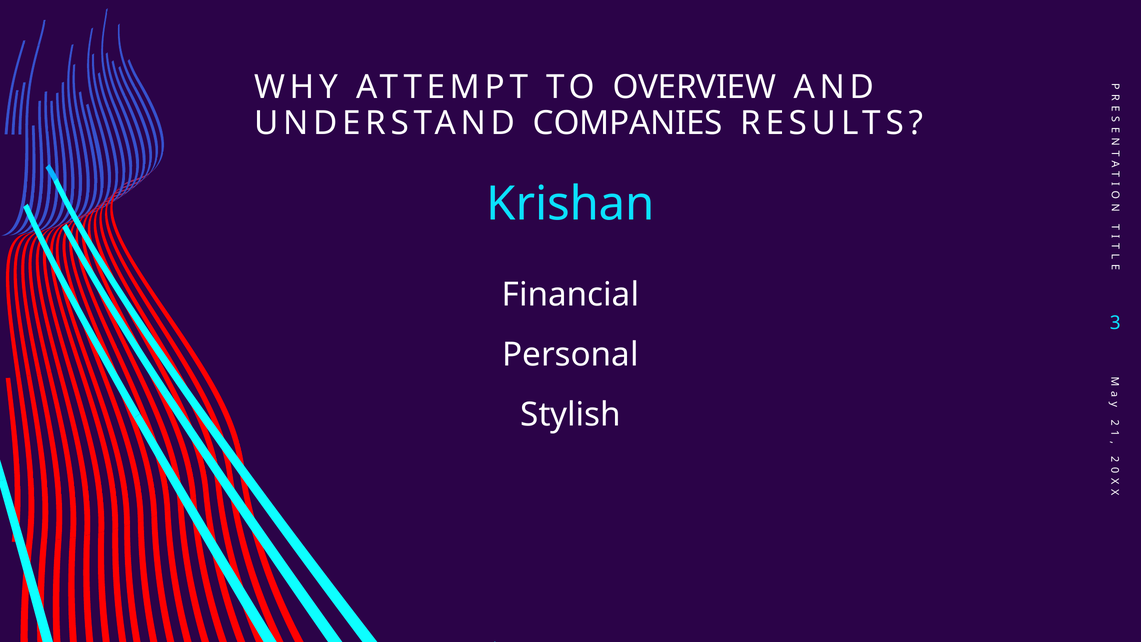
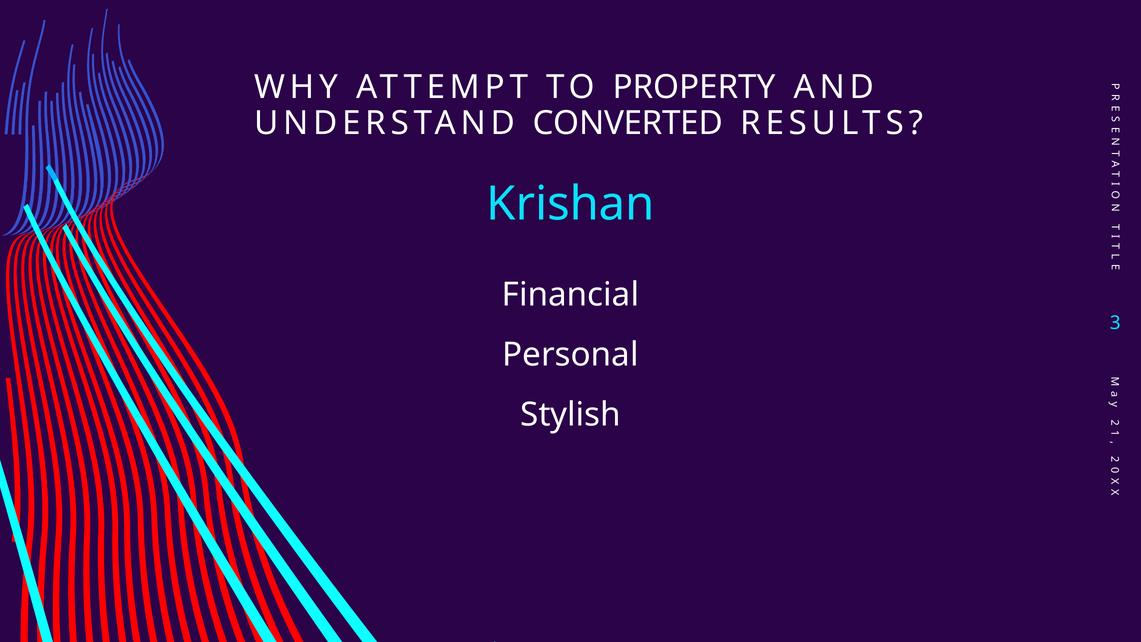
OVERVIEW: OVERVIEW -> PROPERTY
COMPANIES: COMPANIES -> CONVERTED
